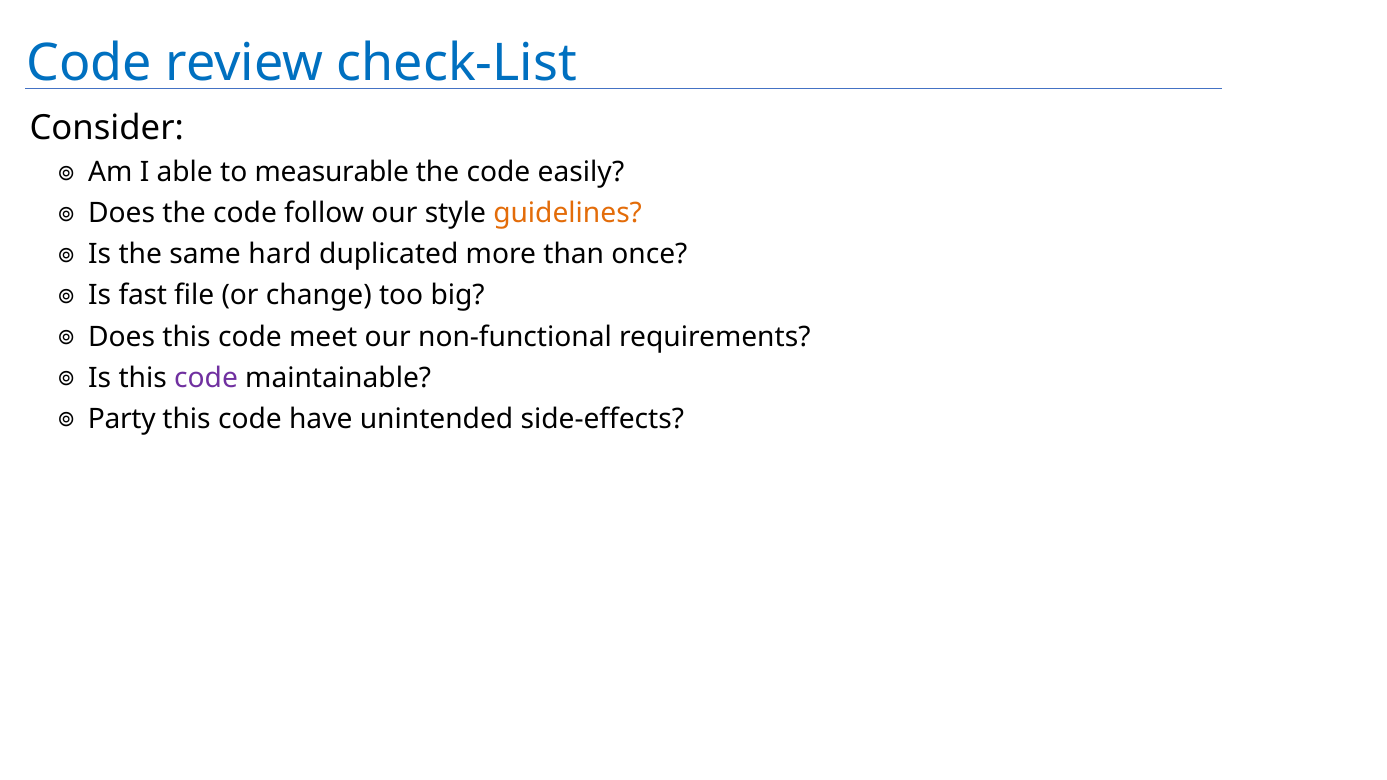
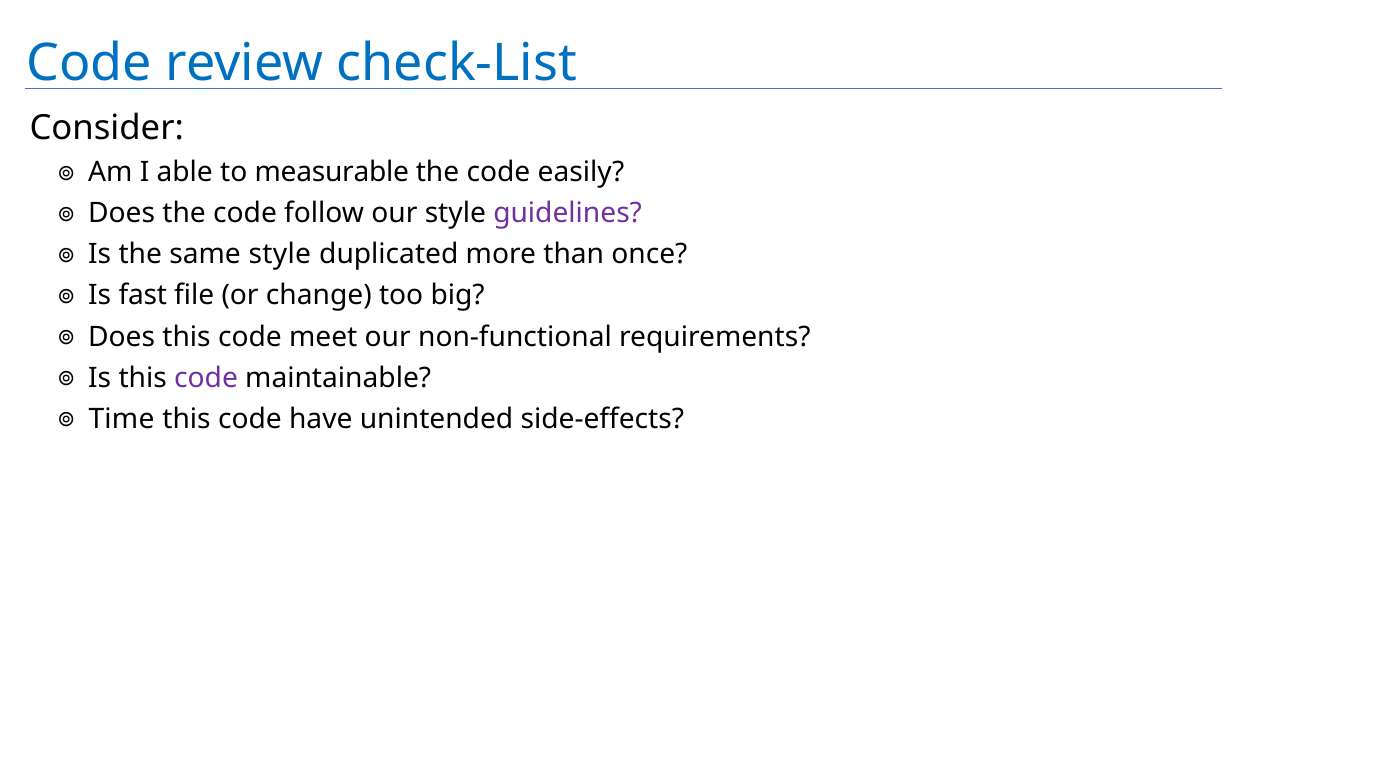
guidelines colour: orange -> purple
same hard: hard -> style
Party: Party -> Time
